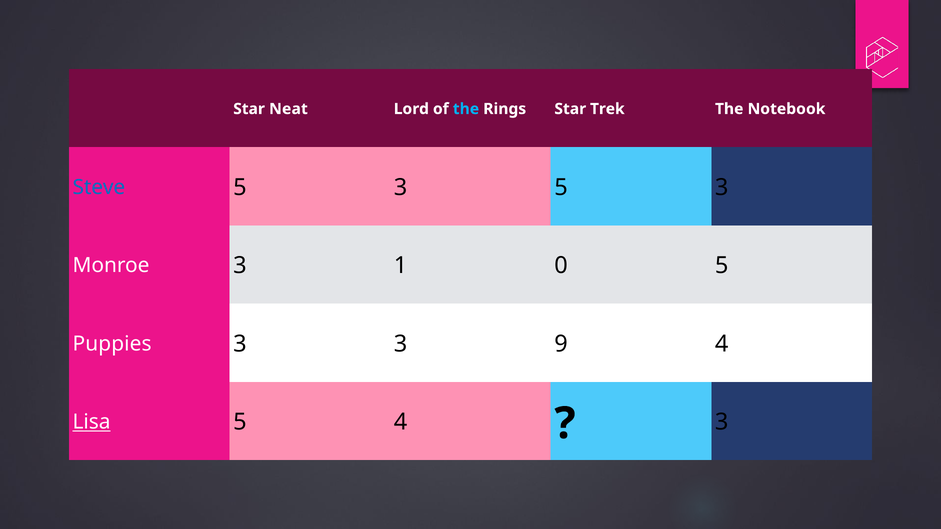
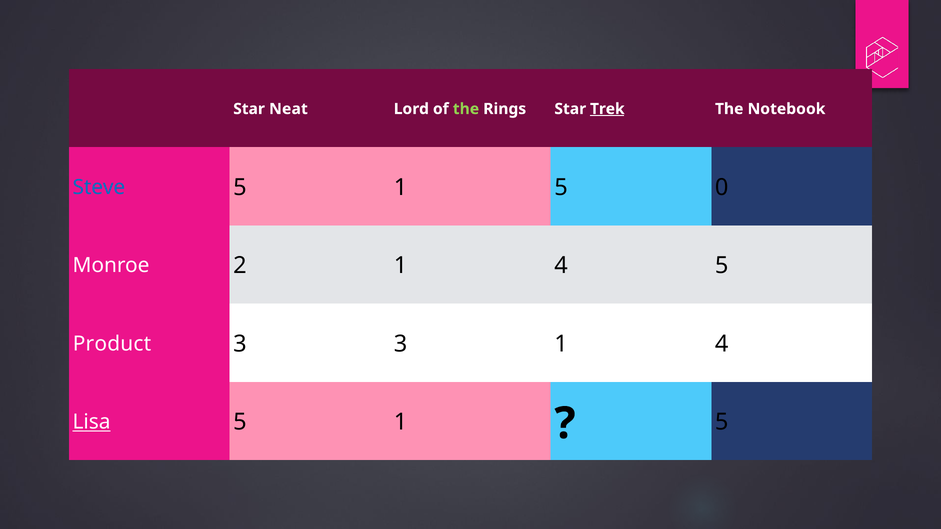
the at (466, 109) colour: light blue -> light green
Trek underline: none -> present
3 at (401, 188): 3 -> 1
3 at (722, 188): 3 -> 0
Monroe 3: 3 -> 2
0 at (561, 266): 0 -> 4
Puppies: Puppies -> Product
3 9: 9 -> 1
4 at (401, 422): 4 -> 1
3 at (722, 422): 3 -> 5
